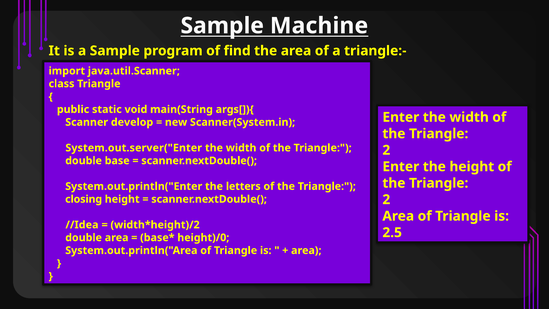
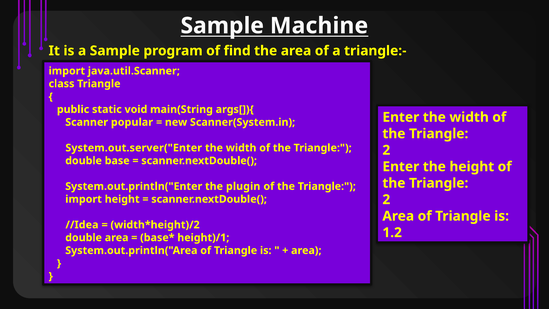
develop: develop -> popular
letters: letters -> plugin
closing at (84, 199): closing -> import
2.5: 2.5 -> 1.2
height)/0: height)/0 -> height)/1
